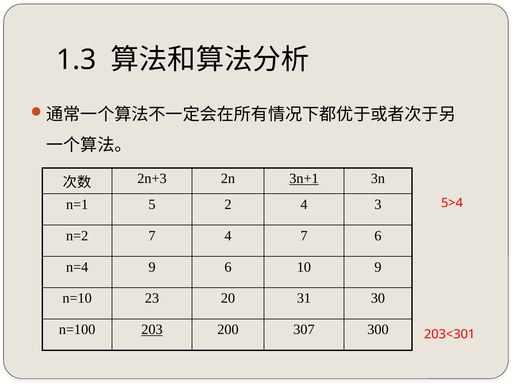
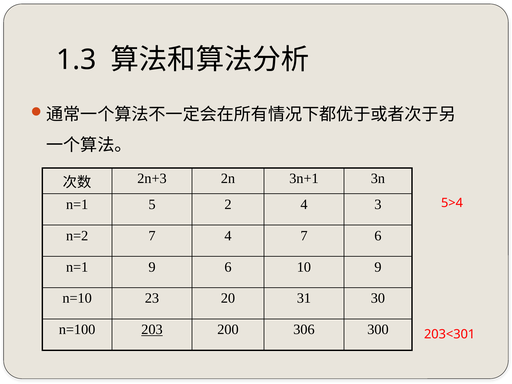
3n+1 underline: present -> none
n=4 at (77, 267): n=4 -> n=1
307: 307 -> 306
